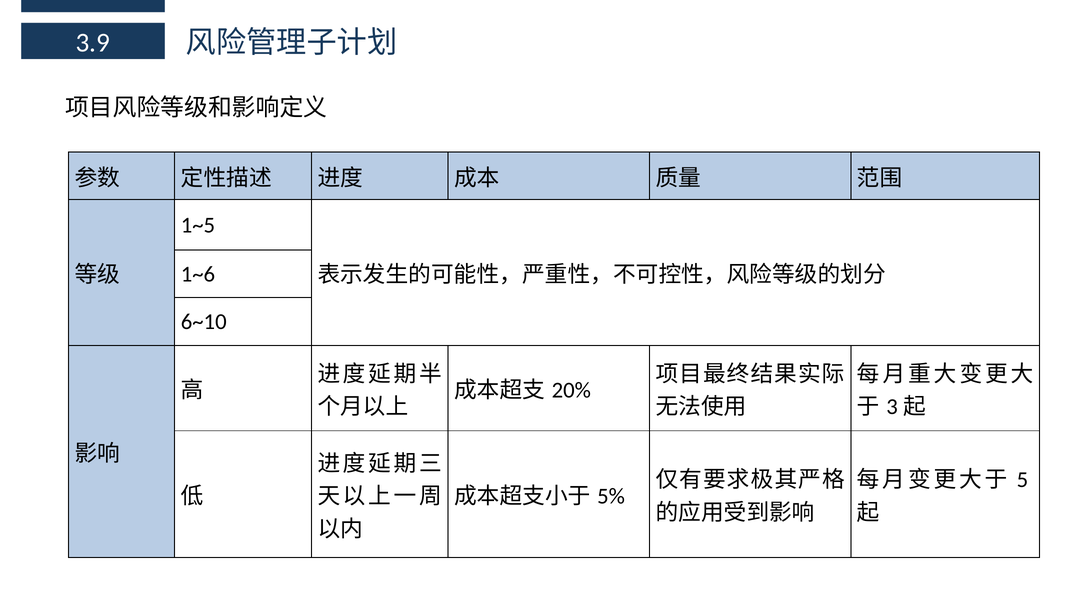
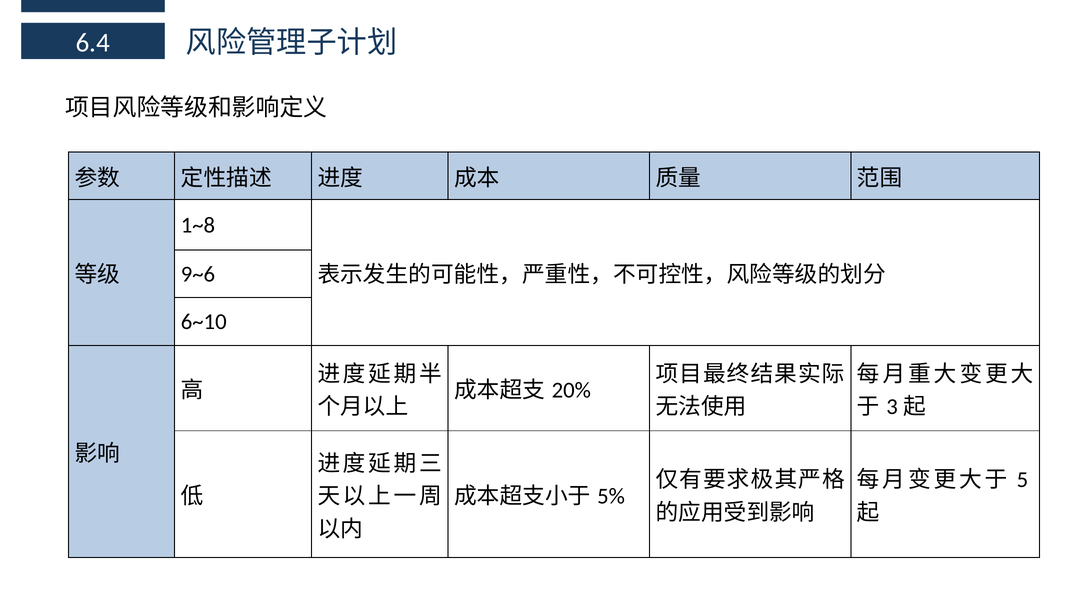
3.9: 3.9 -> 6.4
1~5: 1~5 -> 1~8
1~6: 1~6 -> 9~6
